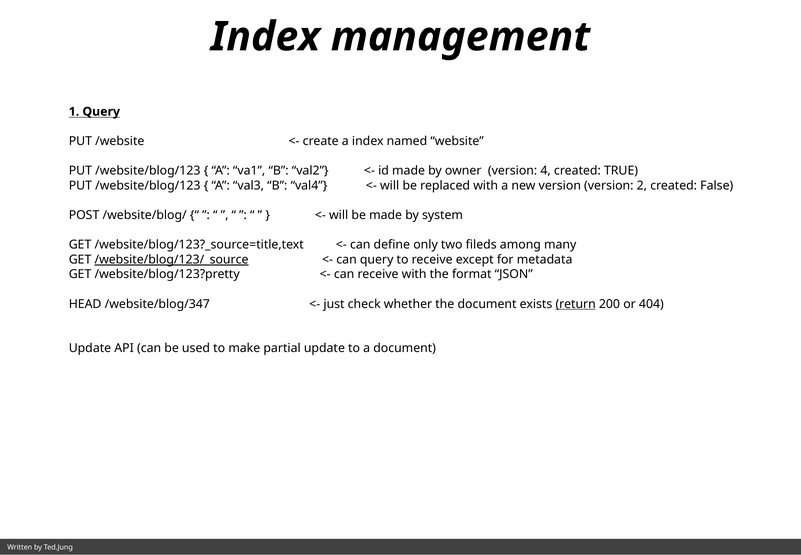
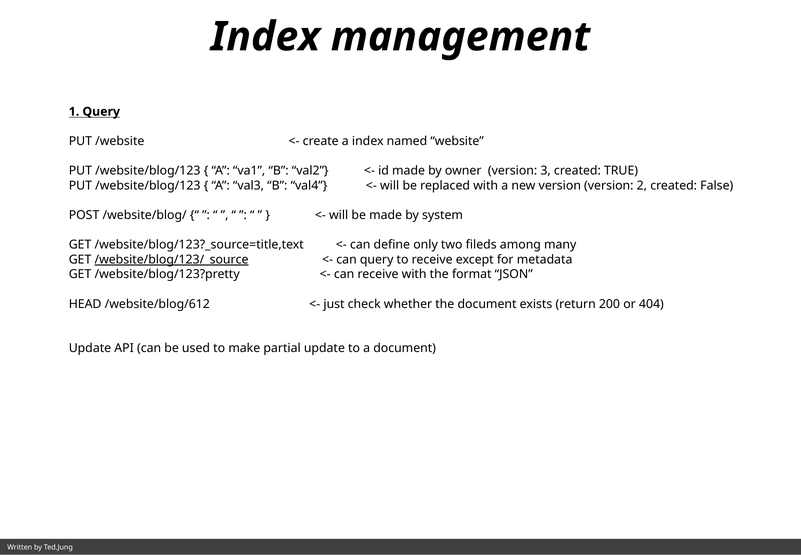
4: 4 -> 3
/website/blog/347: /website/blog/347 -> /website/blog/612
return underline: present -> none
